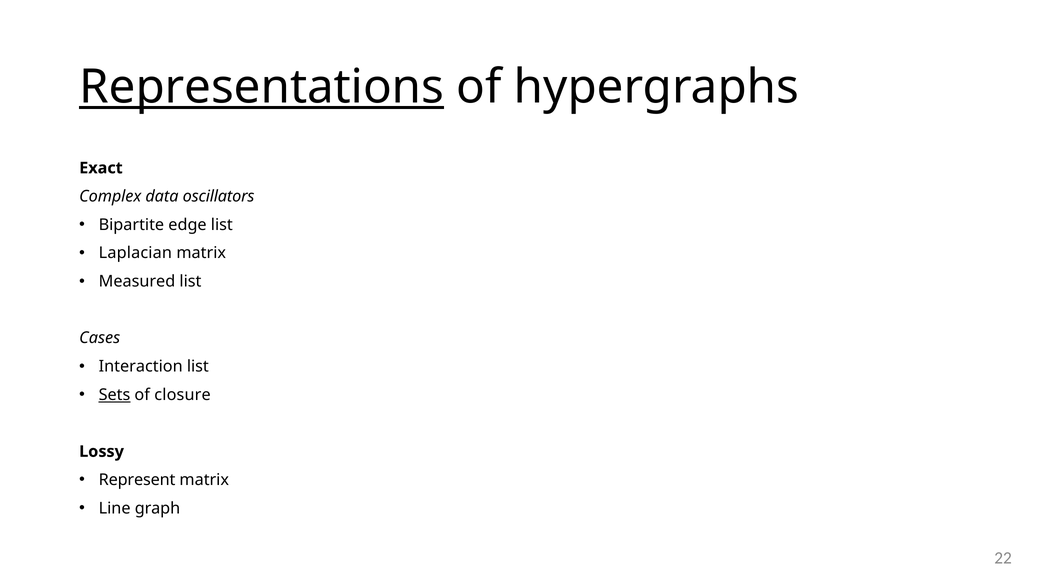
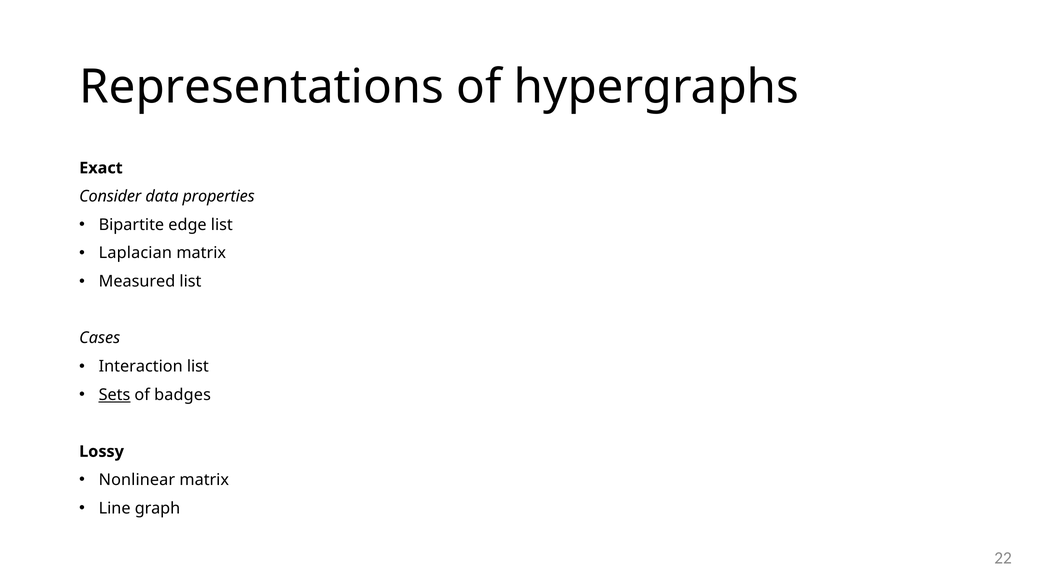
Representations underline: present -> none
Complex: Complex -> Consider
oscillators: oscillators -> properties
closure: closure -> badges
Represent: Represent -> Nonlinear
